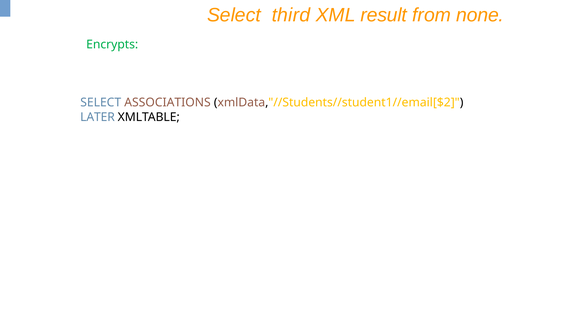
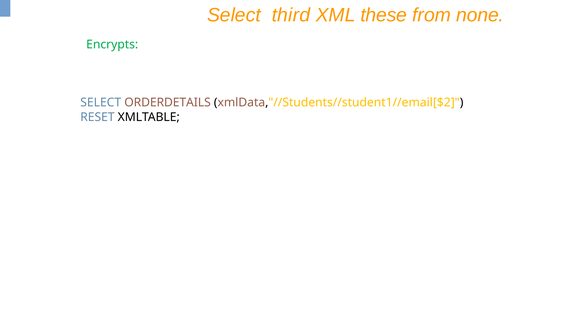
result: result -> these
ASSOCIATIONS: ASSOCIATIONS -> ORDERDETAILS
LATER: LATER -> RESET
